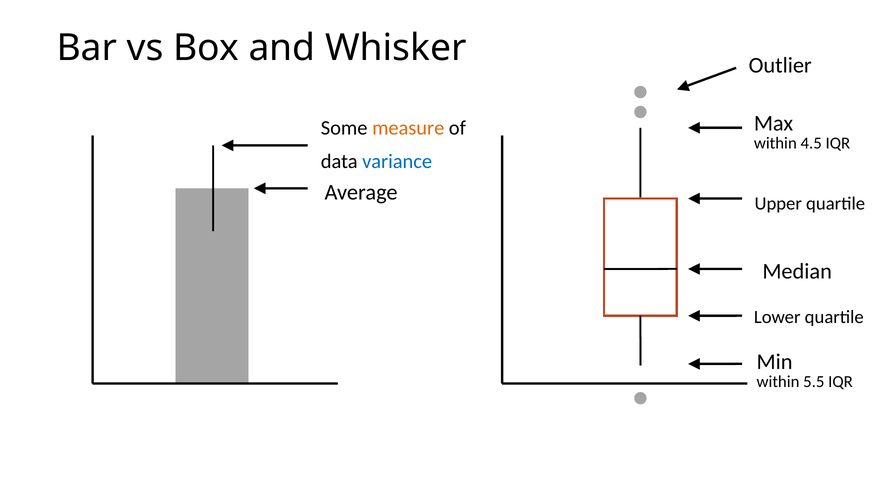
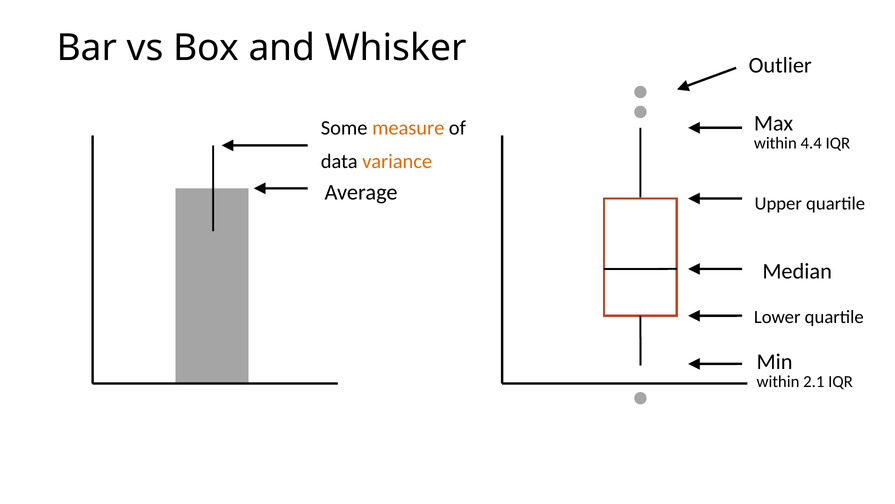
4.5: 4.5 -> 4.4
variance colour: blue -> orange
5.5: 5.5 -> 2.1
